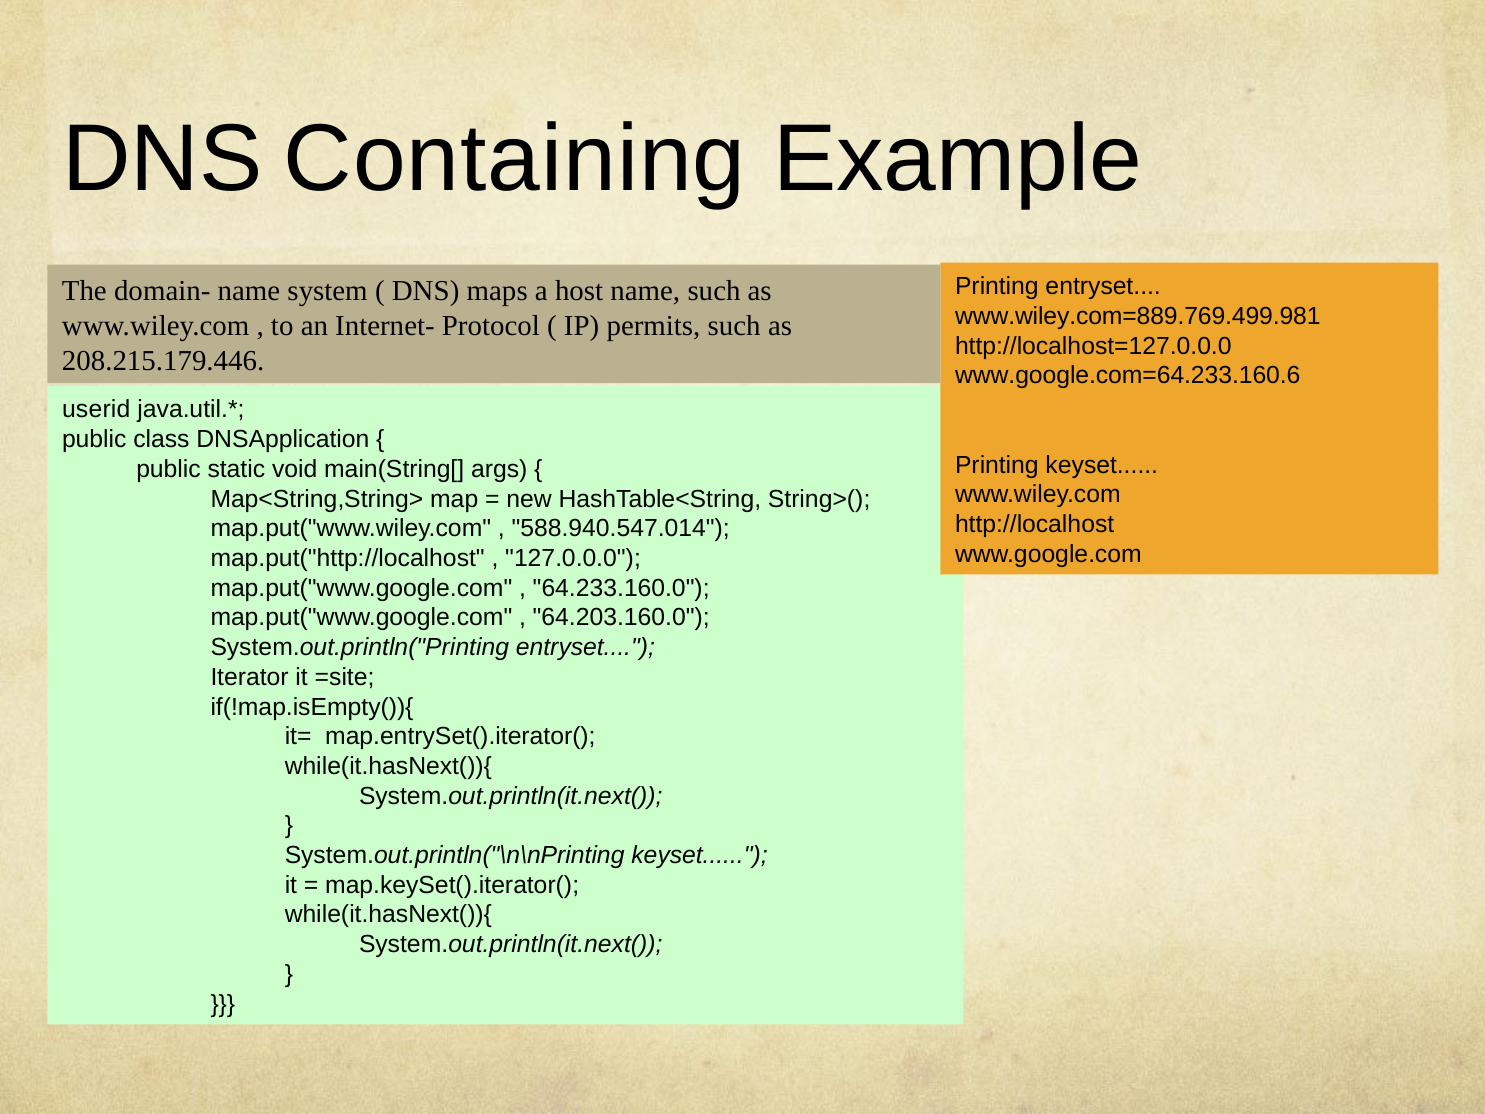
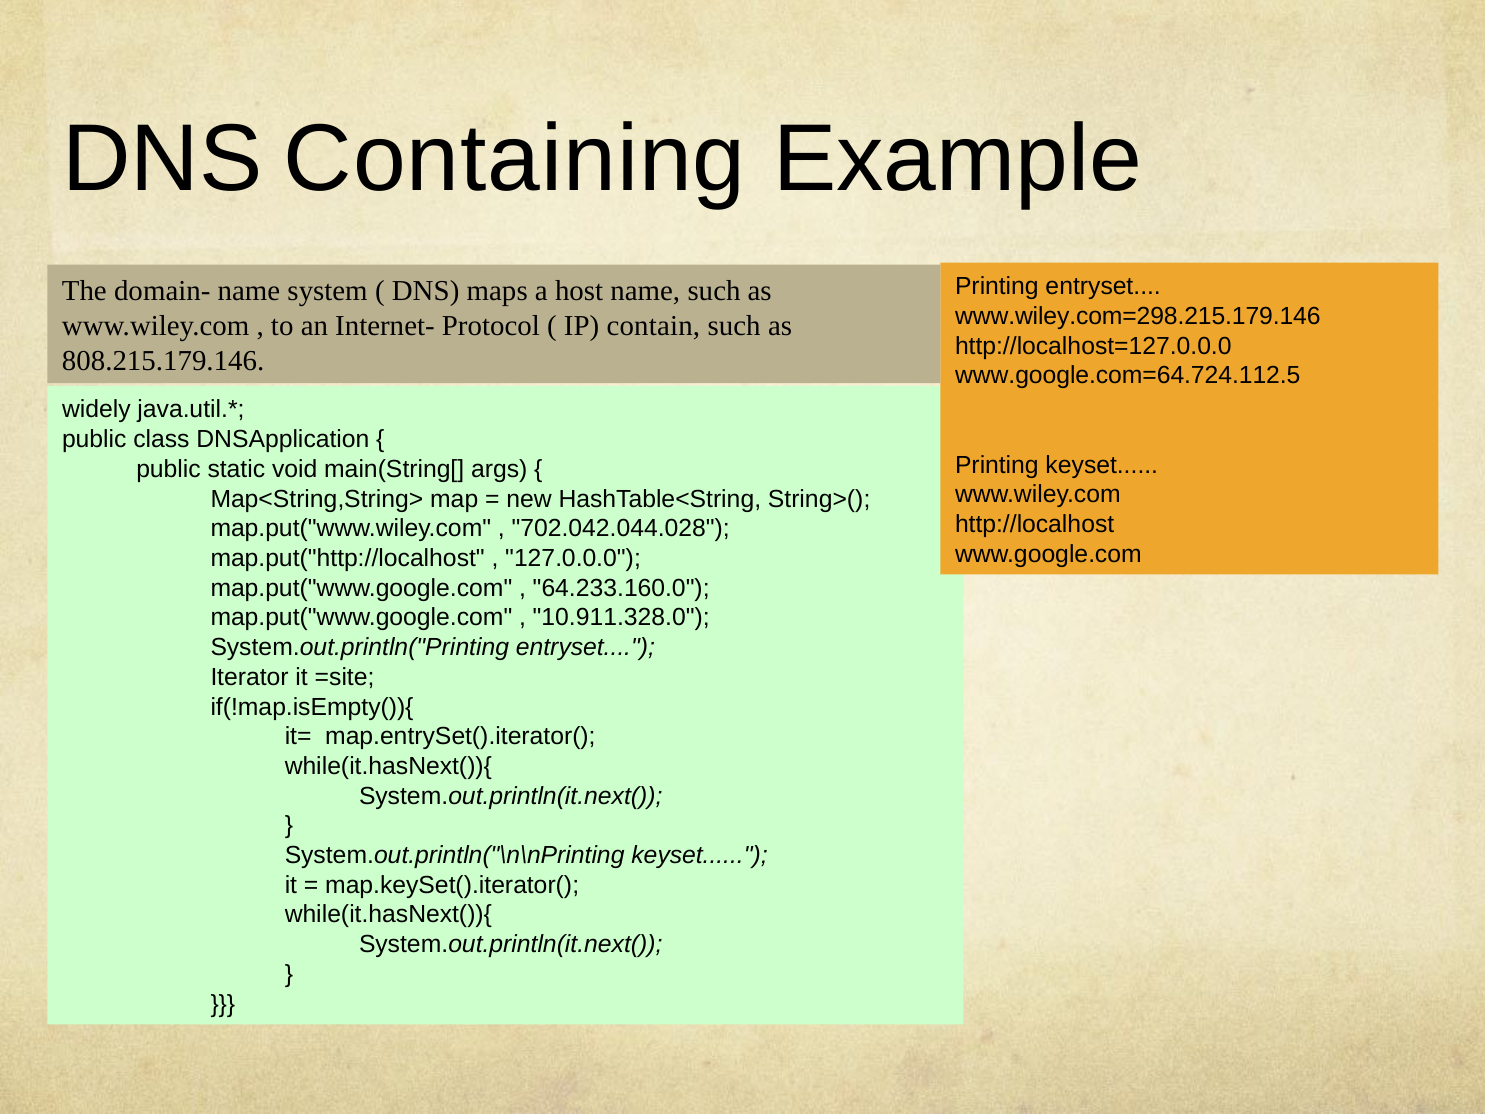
www.wiley.com=889.769.499.981: www.wiley.com=889.769.499.981 -> www.wiley.com=298.215.179.146
permits: permits -> contain
208.215.179.446: 208.215.179.446 -> 808.215.179.146
www.google.com=64.233.160.6: www.google.com=64.233.160.6 -> www.google.com=64.724.112.5
userid: userid -> widely
588.940.547.014: 588.940.547.014 -> 702.042.044.028
64.203.160.0: 64.203.160.0 -> 10.911.328.0
